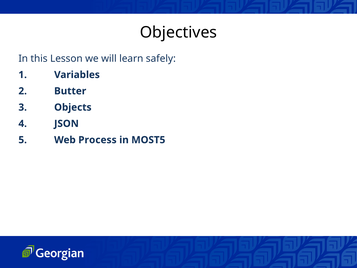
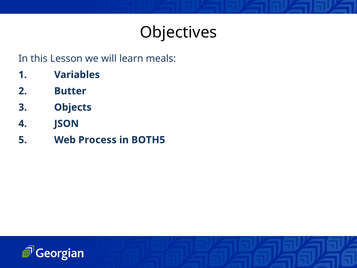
safely: safely -> meals
MOST5: MOST5 -> BOTH5
